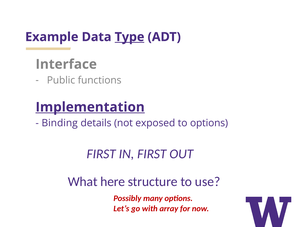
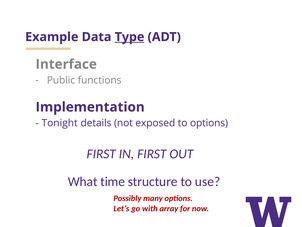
Implementation underline: present -> none
Binding: Binding -> Tonight
here: here -> time
